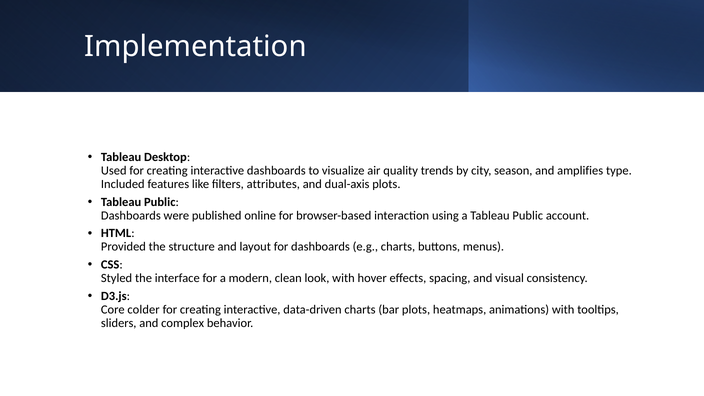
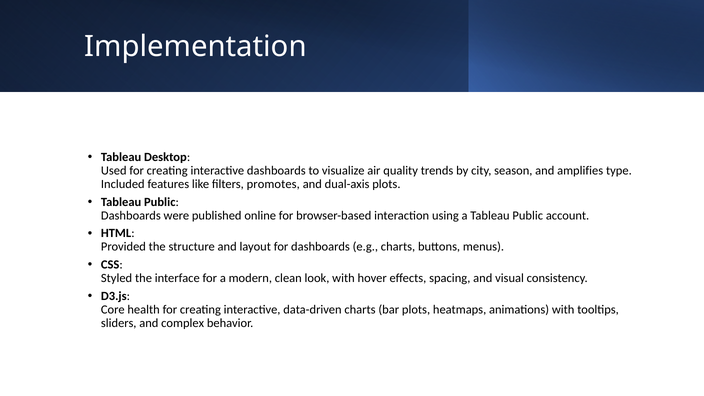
attributes: attributes -> promotes
colder: colder -> health
